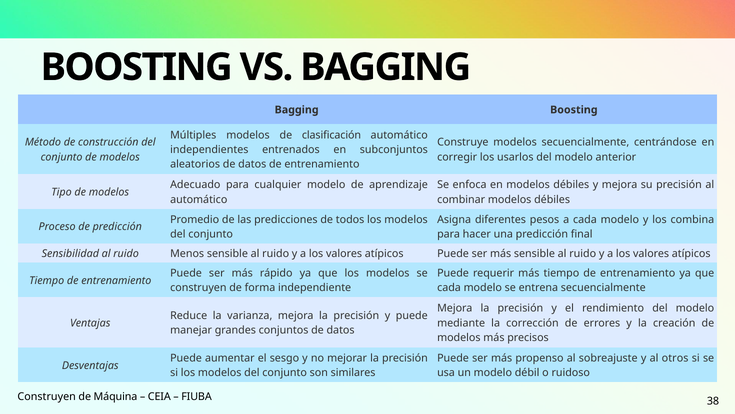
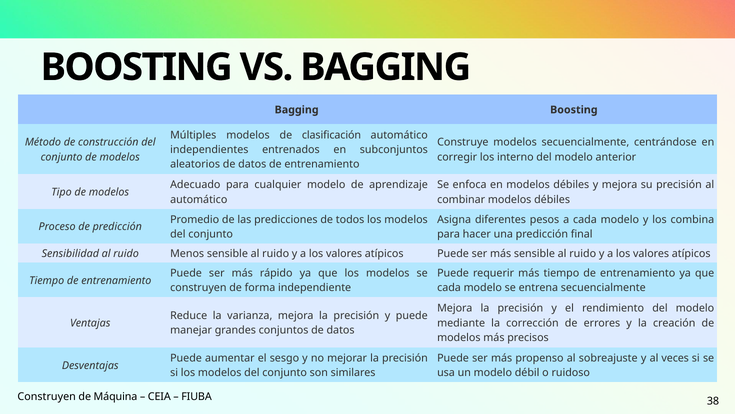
usarlos: usarlos -> interno
otros: otros -> veces
